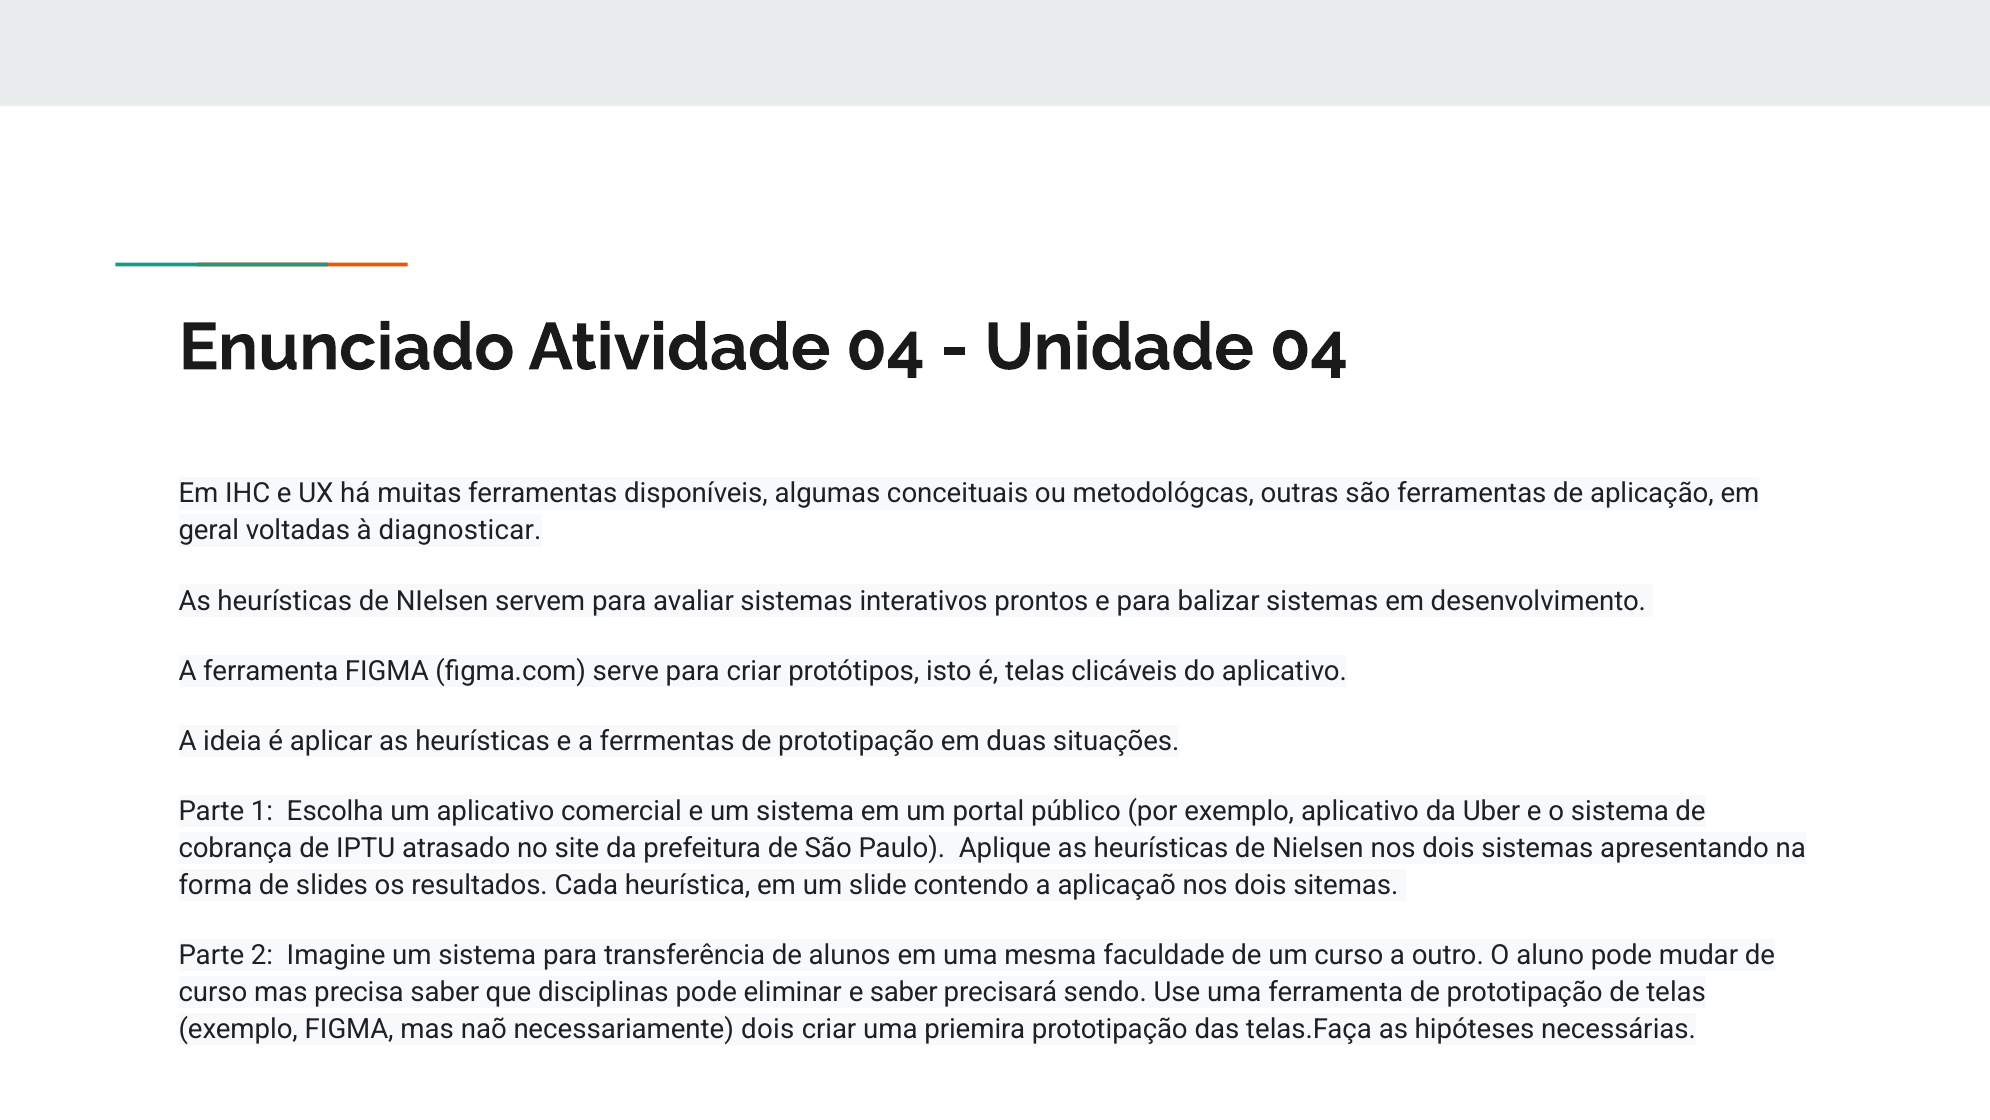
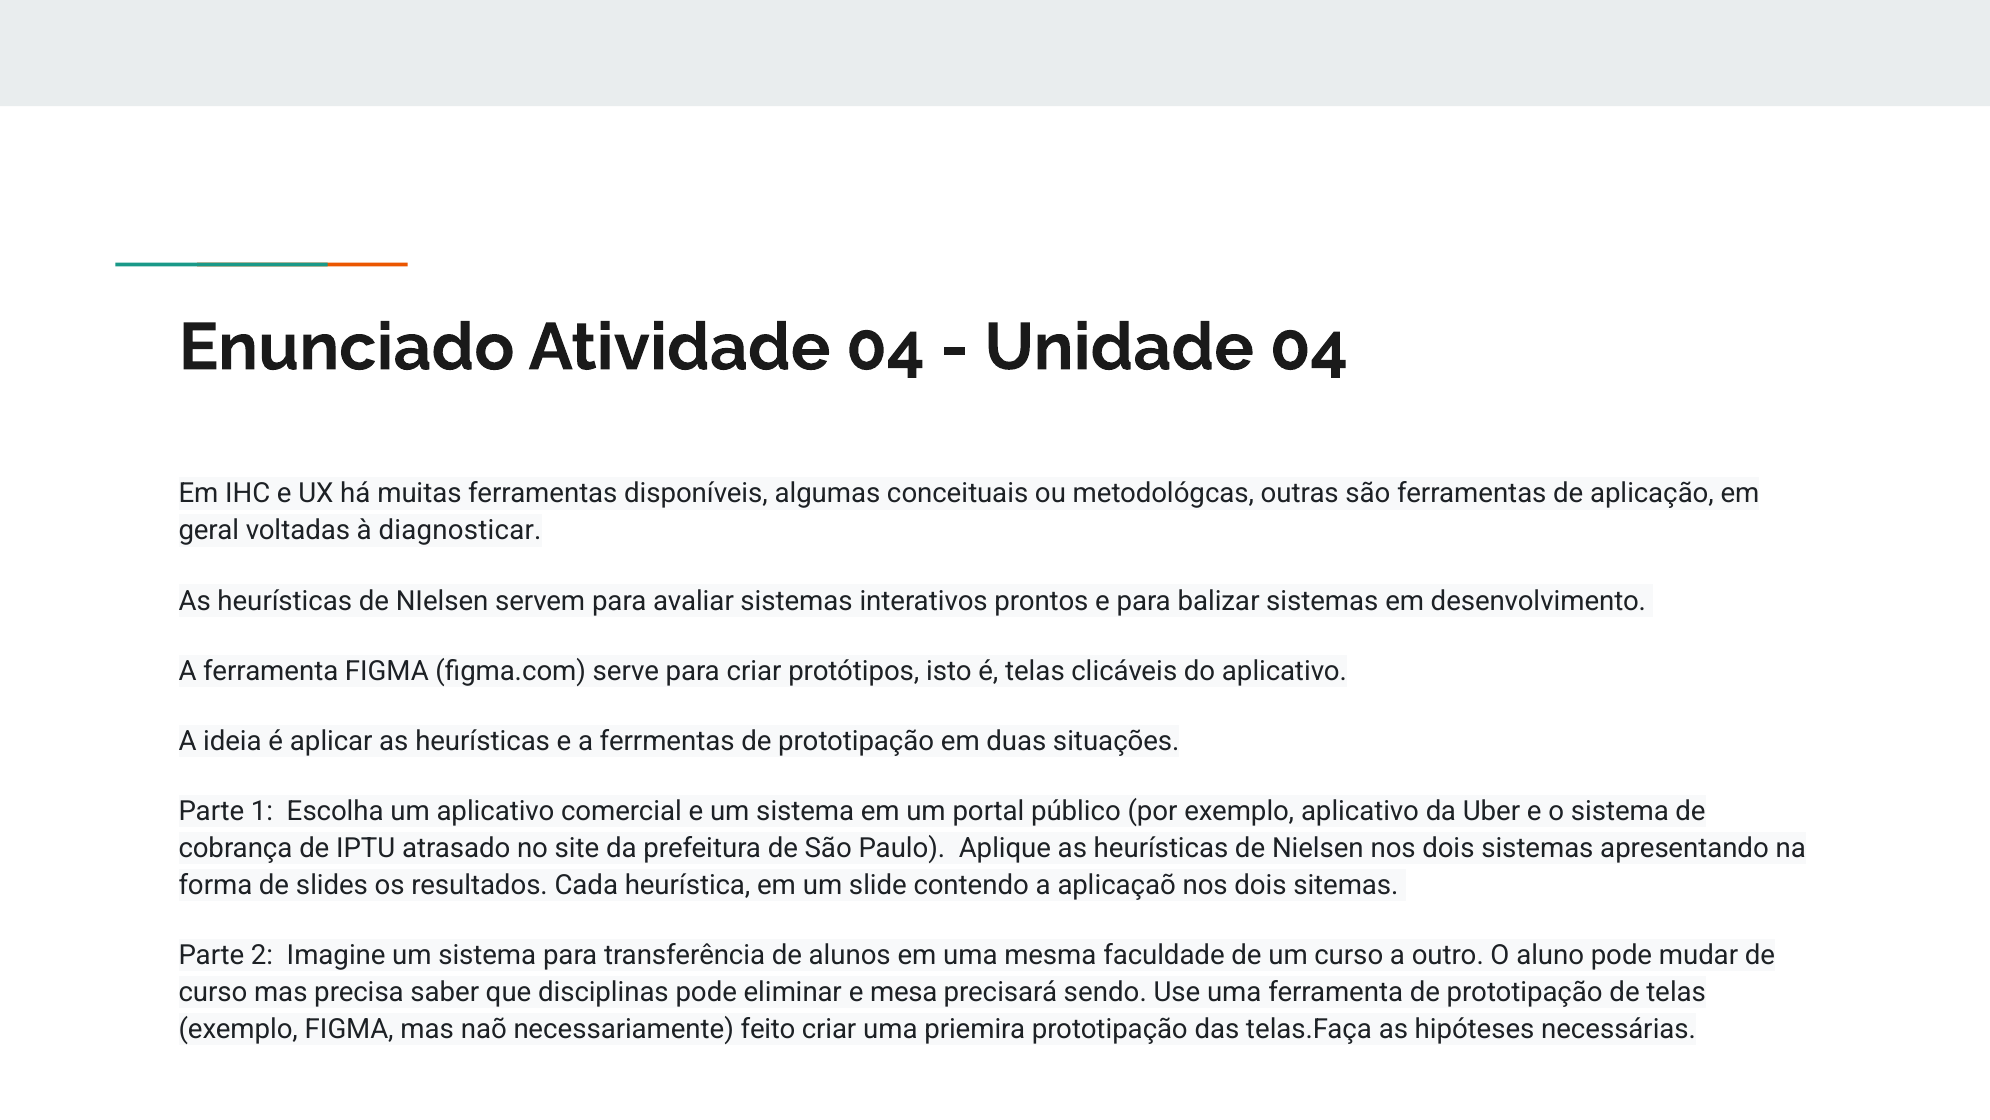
e saber: saber -> mesa
necessariamente dois: dois -> feito
